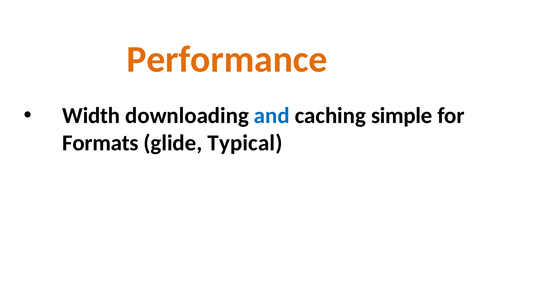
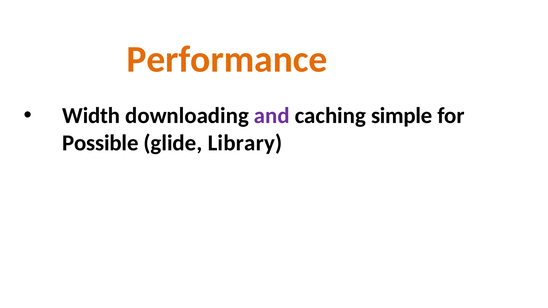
and colour: blue -> purple
Formats: Formats -> Possible
Typical: Typical -> Library
